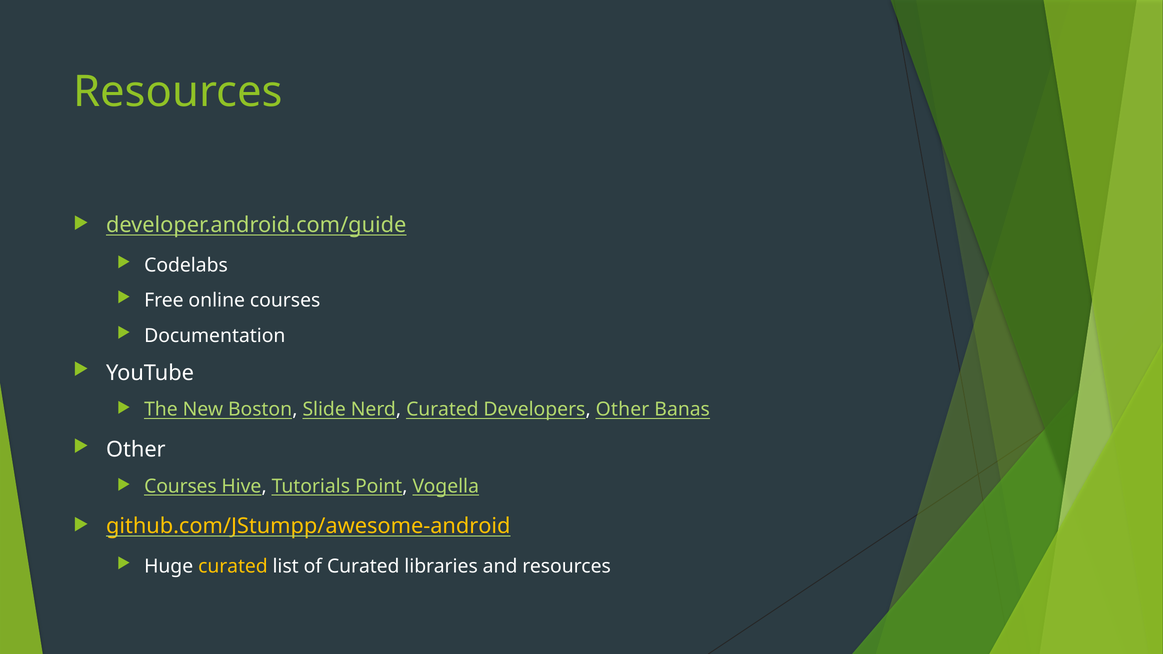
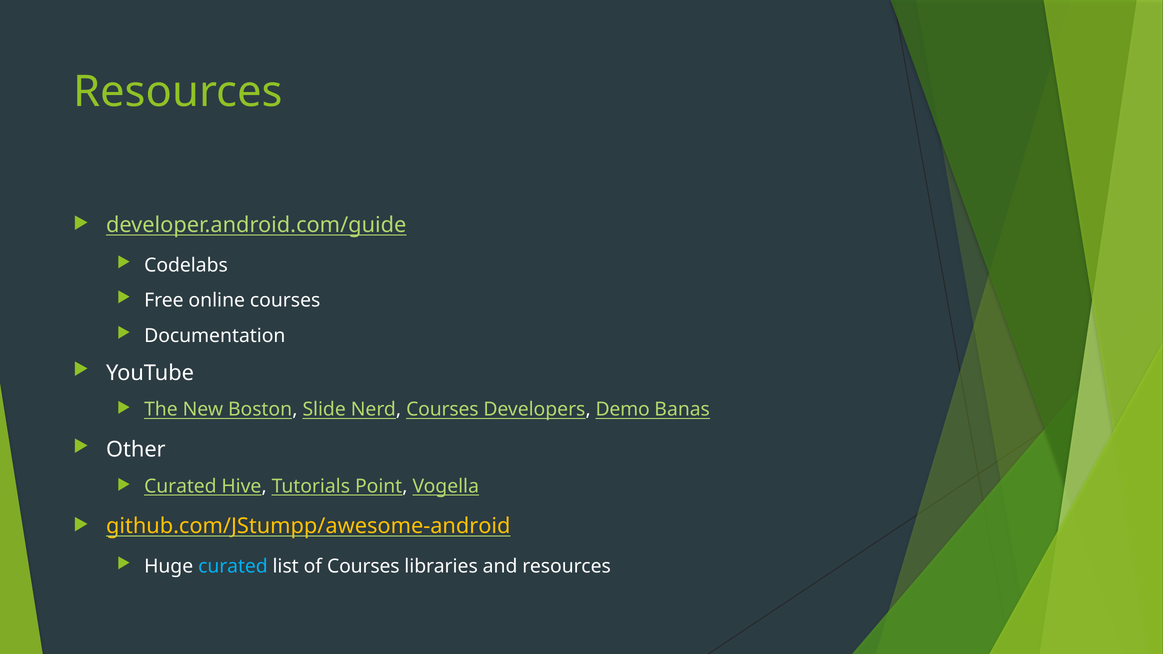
Nerd Curated: Curated -> Courses
Developers Other: Other -> Demo
Courses at (180, 486): Courses -> Curated
curated at (233, 567) colour: yellow -> light blue
of Curated: Curated -> Courses
